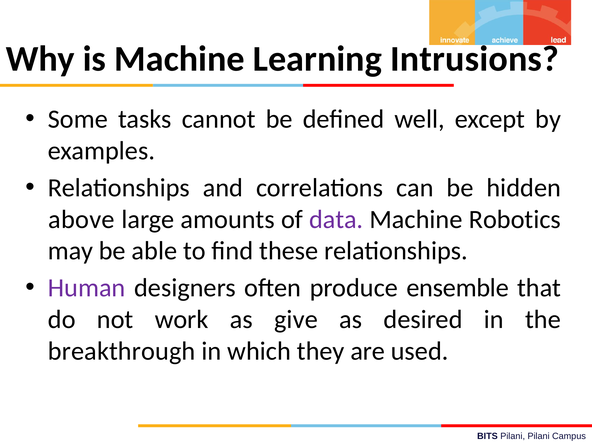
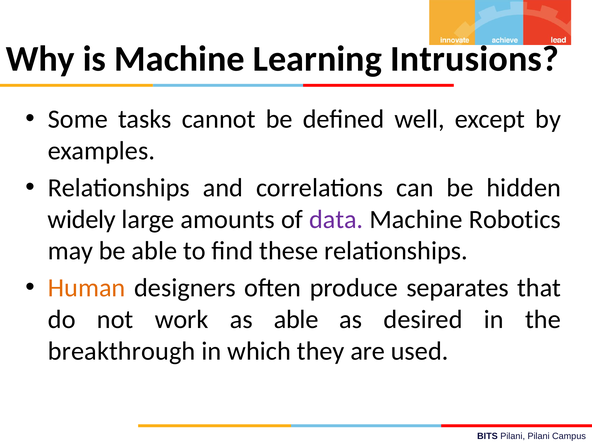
above: above -> widely
Human colour: purple -> orange
ensemble: ensemble -> separates
as give: give -> able
